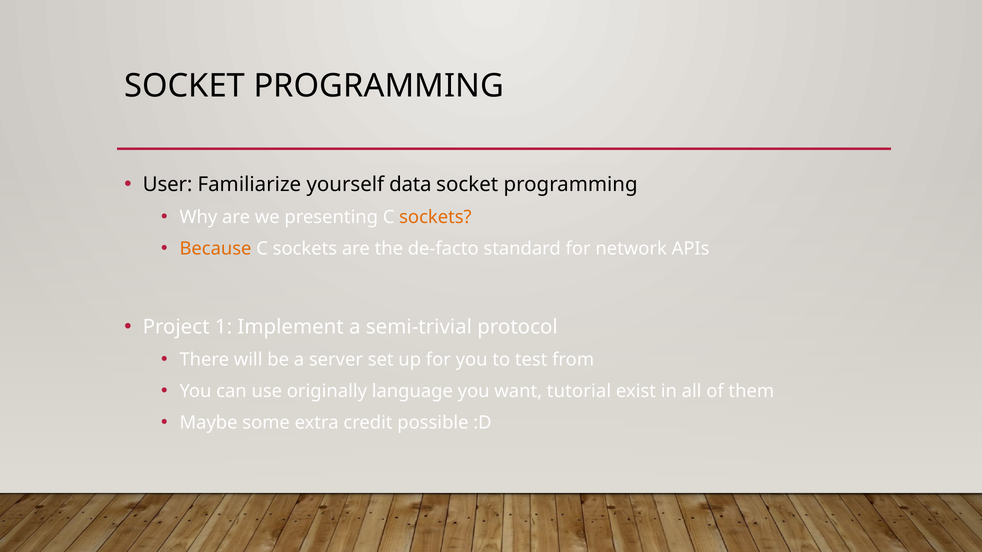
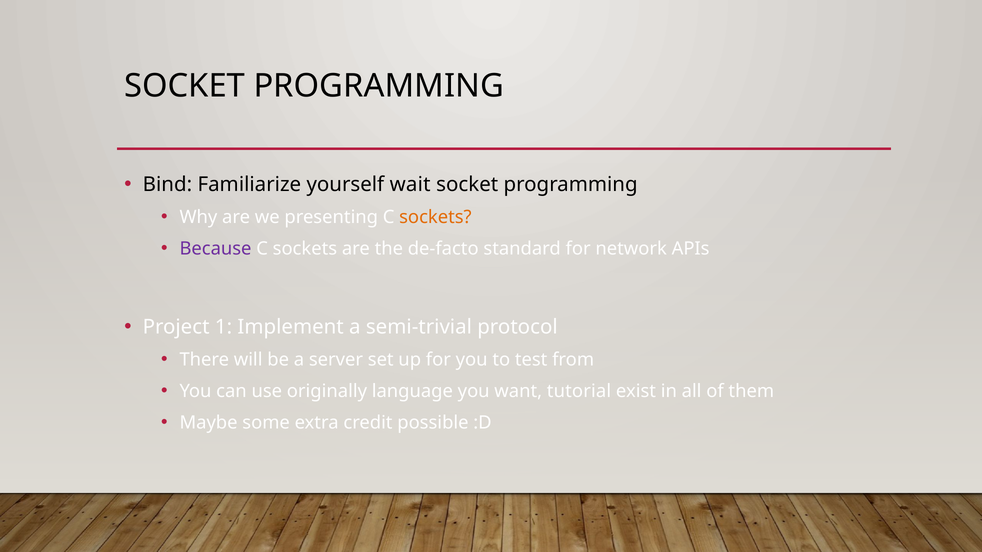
User: User -> Bind
data: data -> wait
Because colour: orange -> purple
